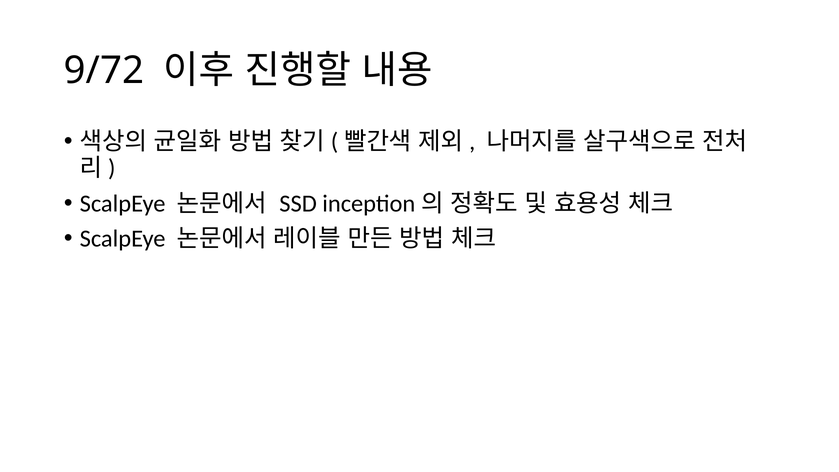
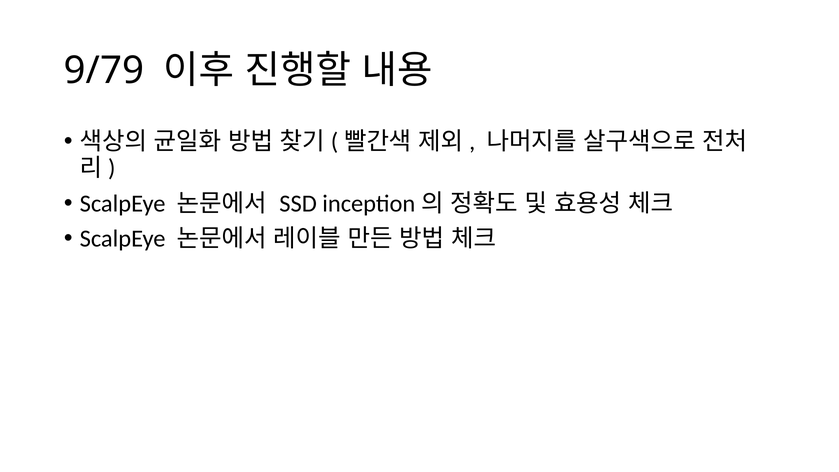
9/72: 9/72 -> 9/79
